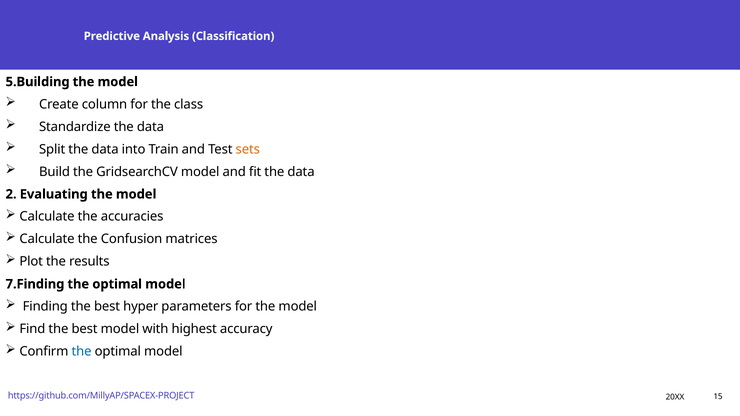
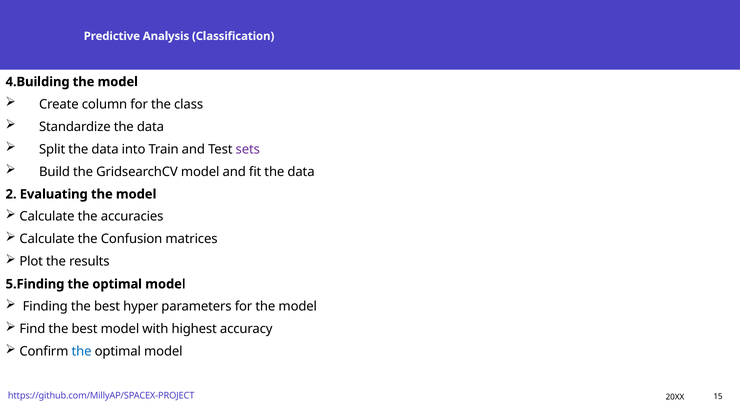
5.Building: 5.Building -> 4.Building
sets colour: orange -> purple
7.Finding: 7.Finding -> 5.Finding
